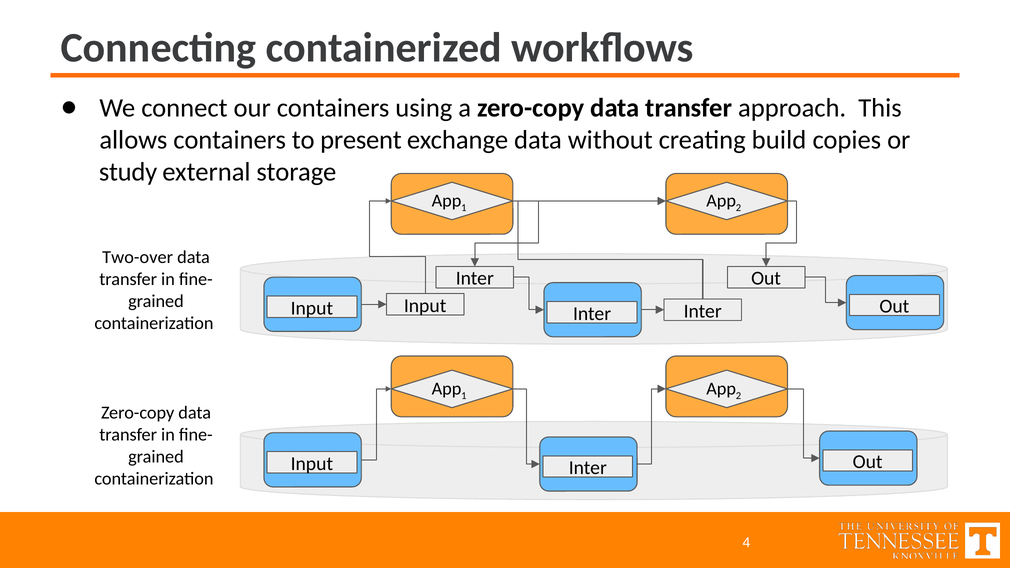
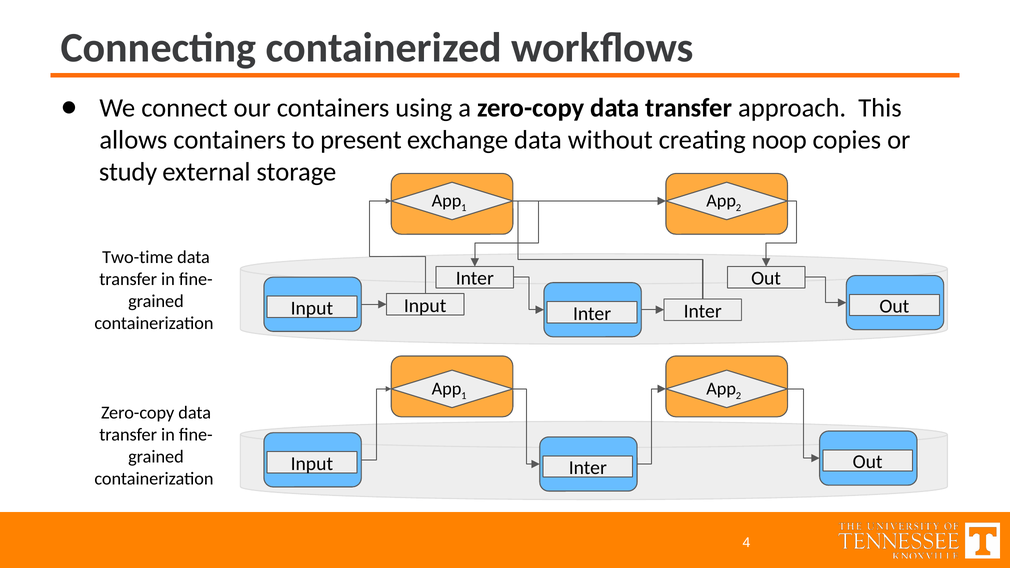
build: build -> noop
Two-over: Two-over -> Two-time
